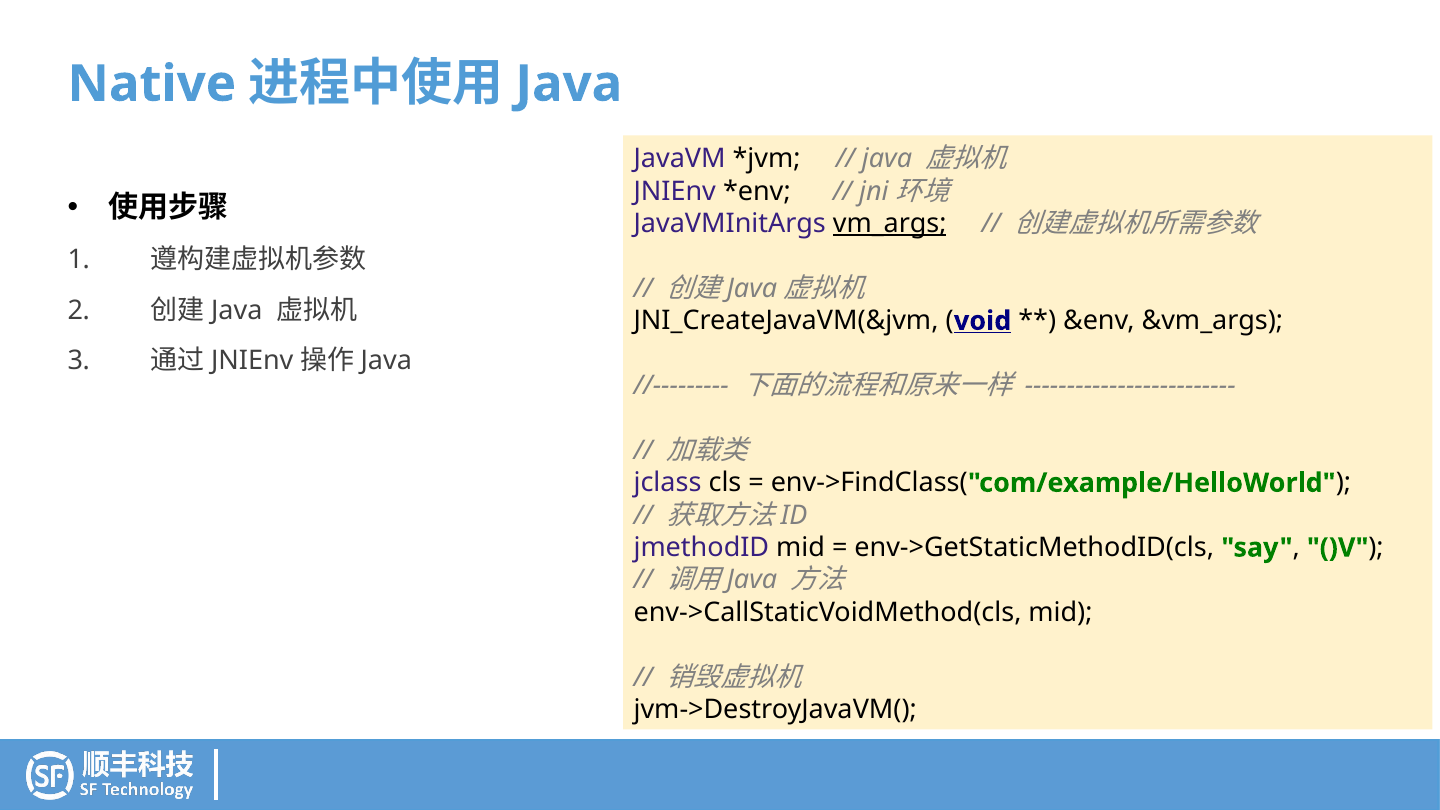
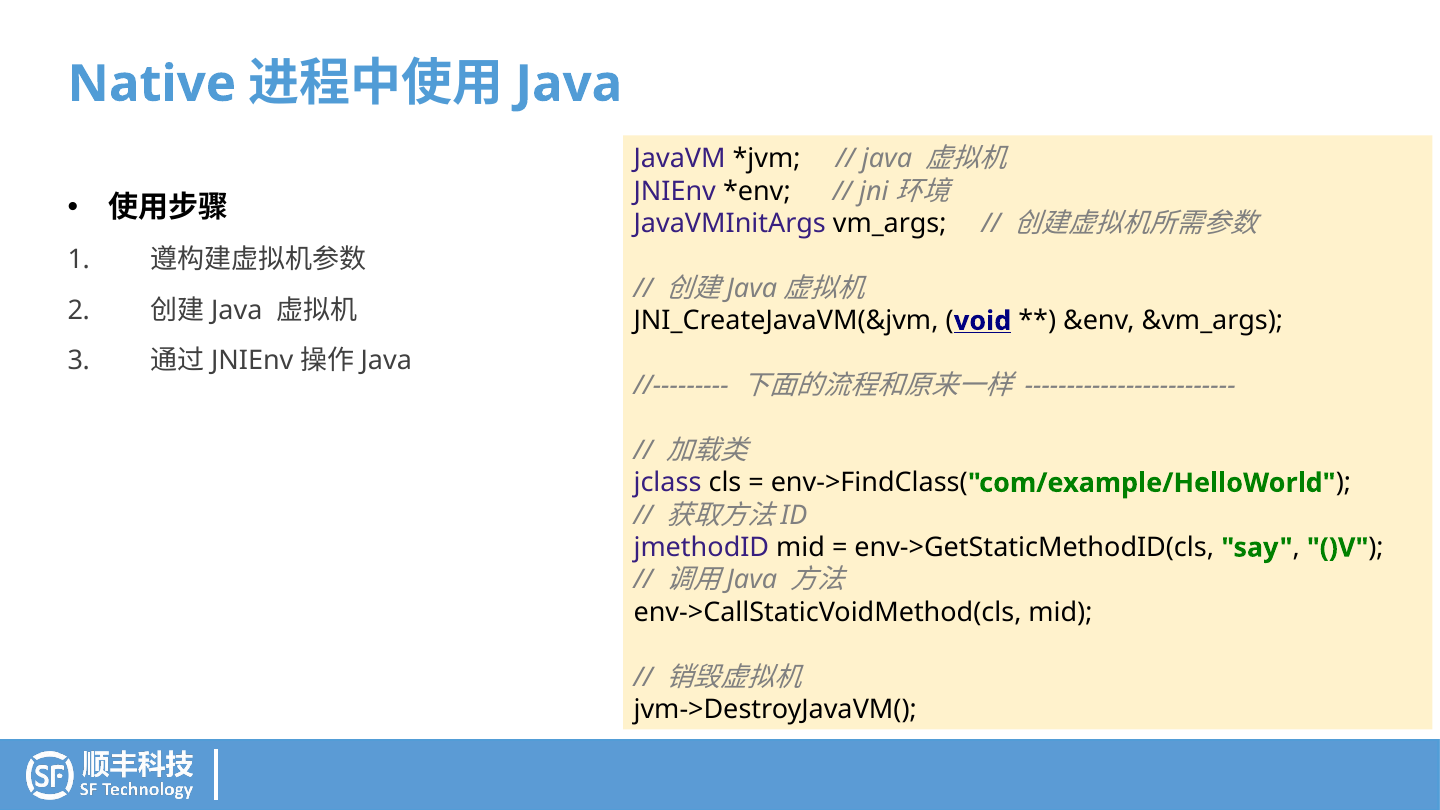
vm_args underline: present -> none
